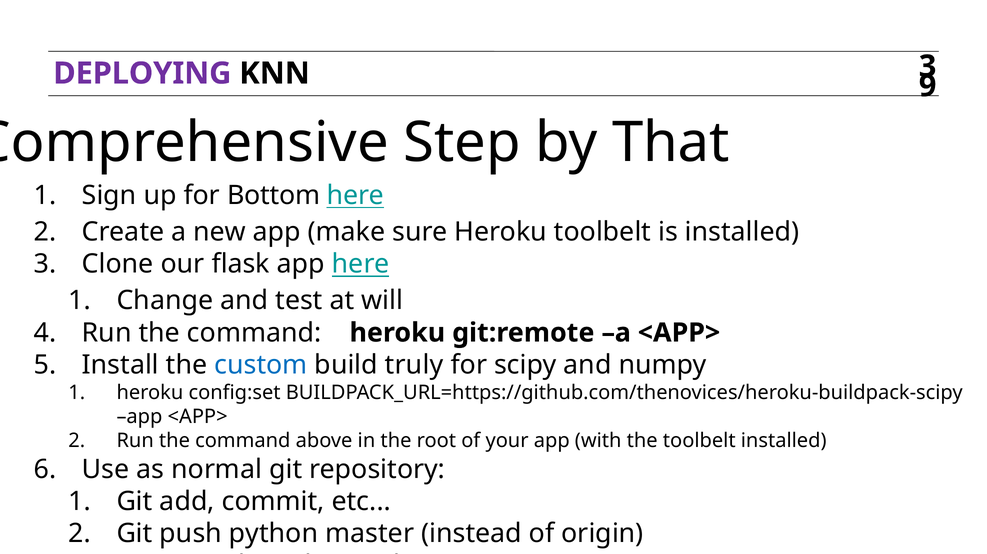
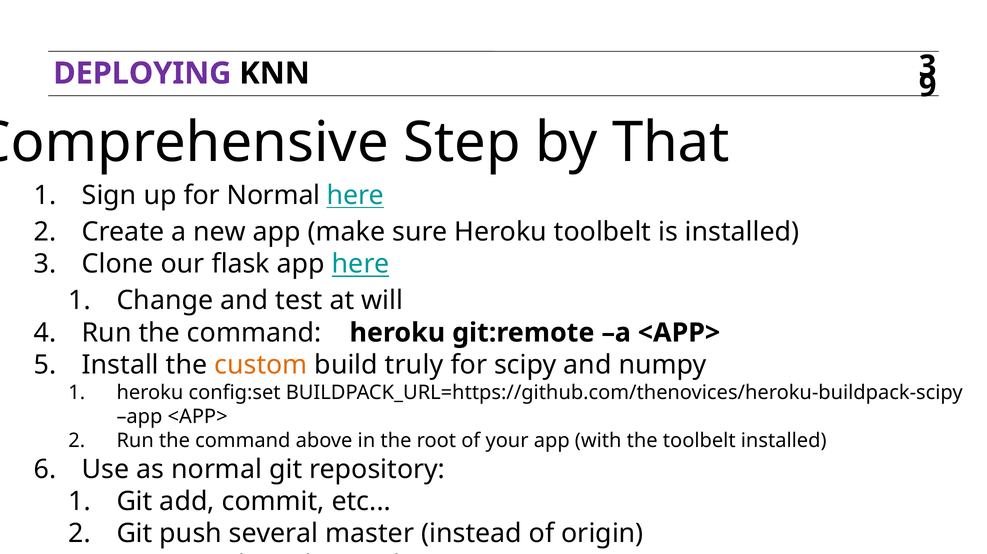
for Bottom: Bottom -> Normal
custom colour: blue -> orange
python: python -> several
